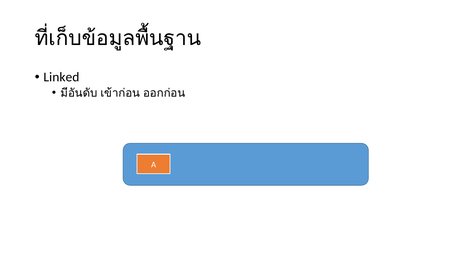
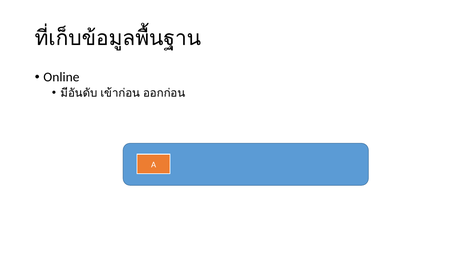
Linked: Linked -> Online
